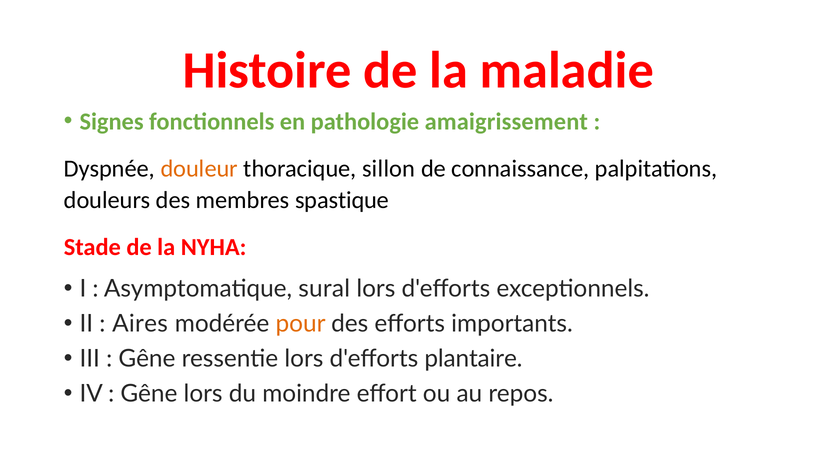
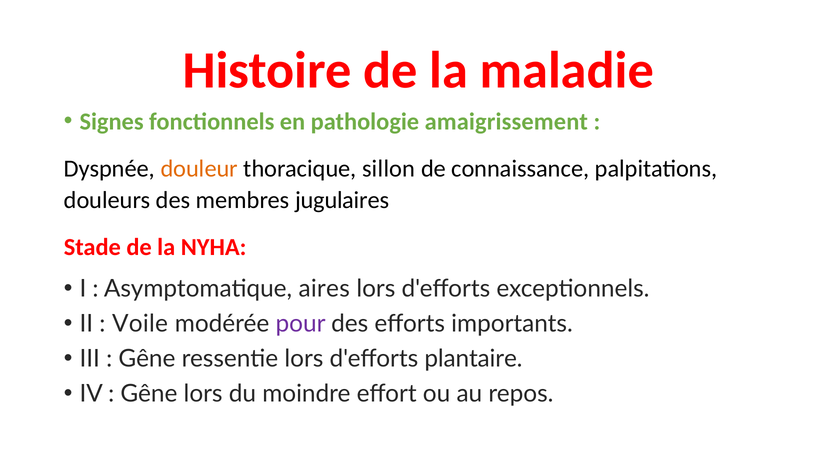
spastique: spastique -> jugulaires
sural: sural -> aires
Aires: Aires -> Voile
pour colour: orange -> purple
